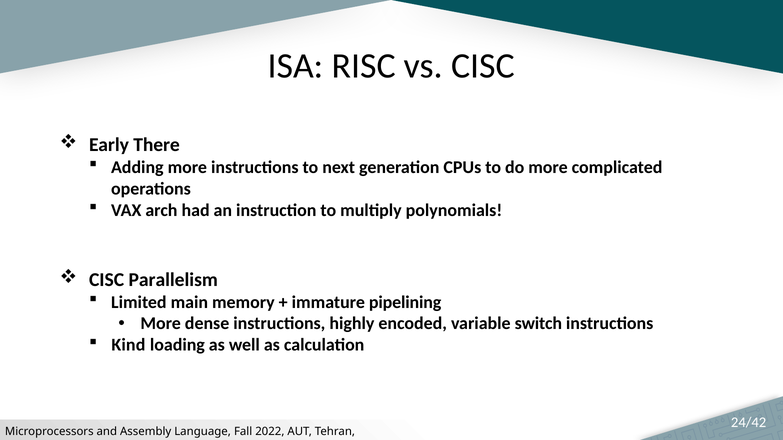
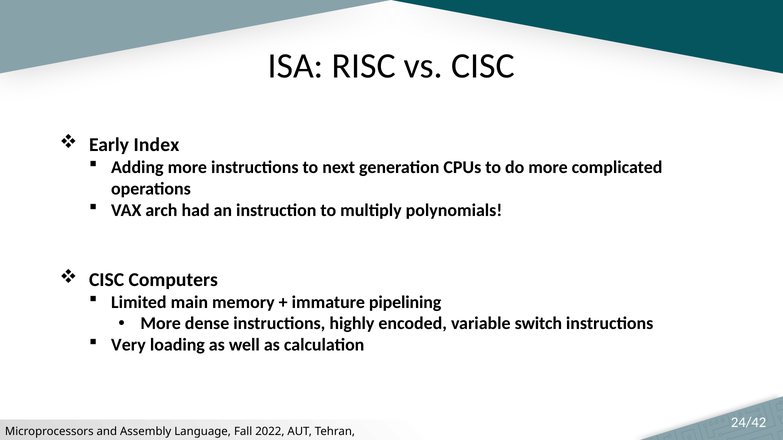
There: There -> Index
Parallelism: Parallelism -> Computers
Kind: Kind -> Very
